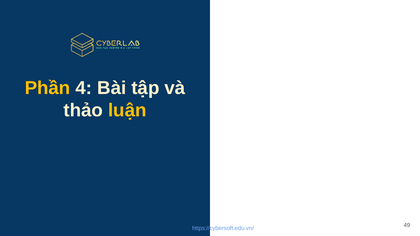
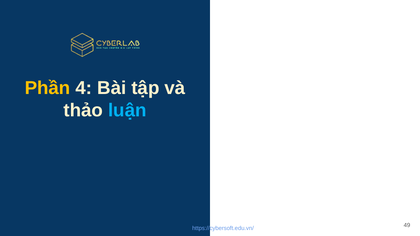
luận colour: yellow -> light blue
